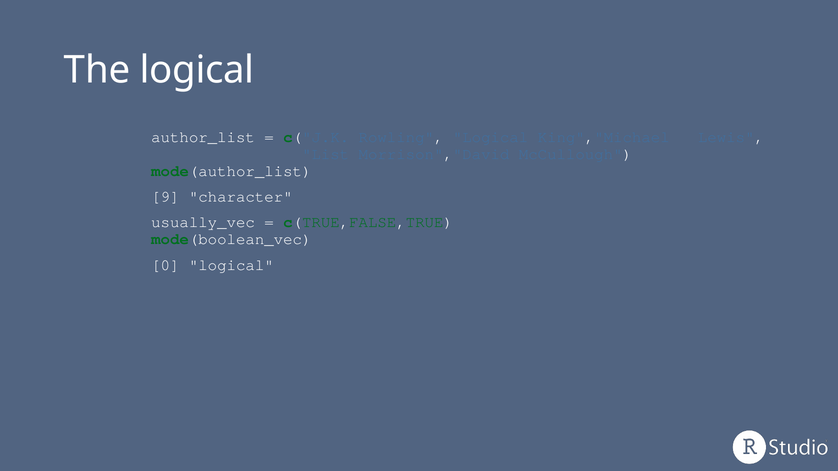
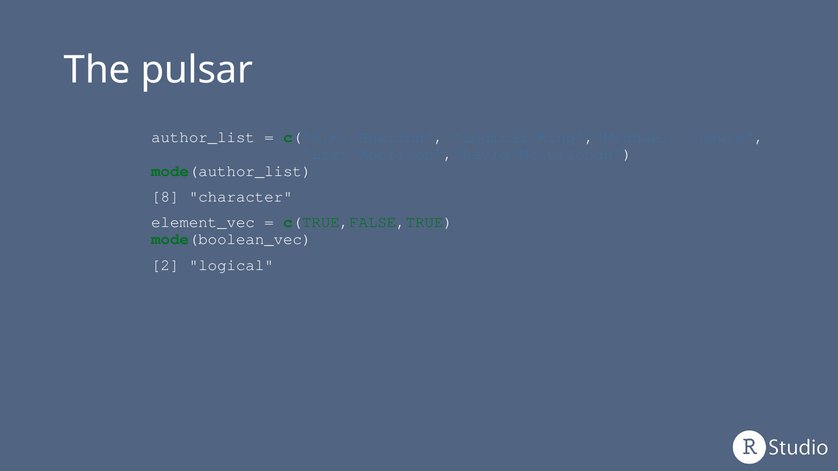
The logical: logical -> pulsar
9: 9 -> 8
usually_vec: usually_vec -> element_vec
0: 0 -> 2
